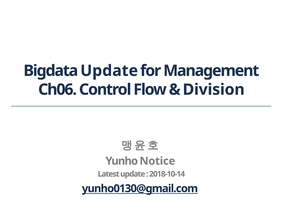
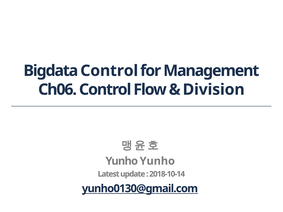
Bigdata Update: Update -> Control
Yunho Notice: Notice -> Yunho
